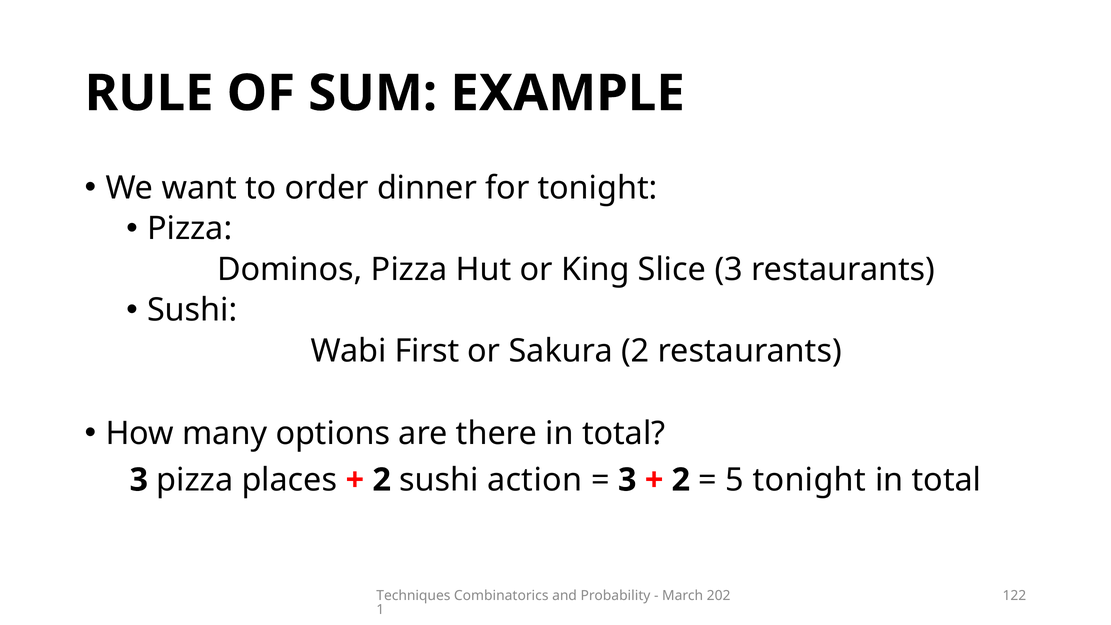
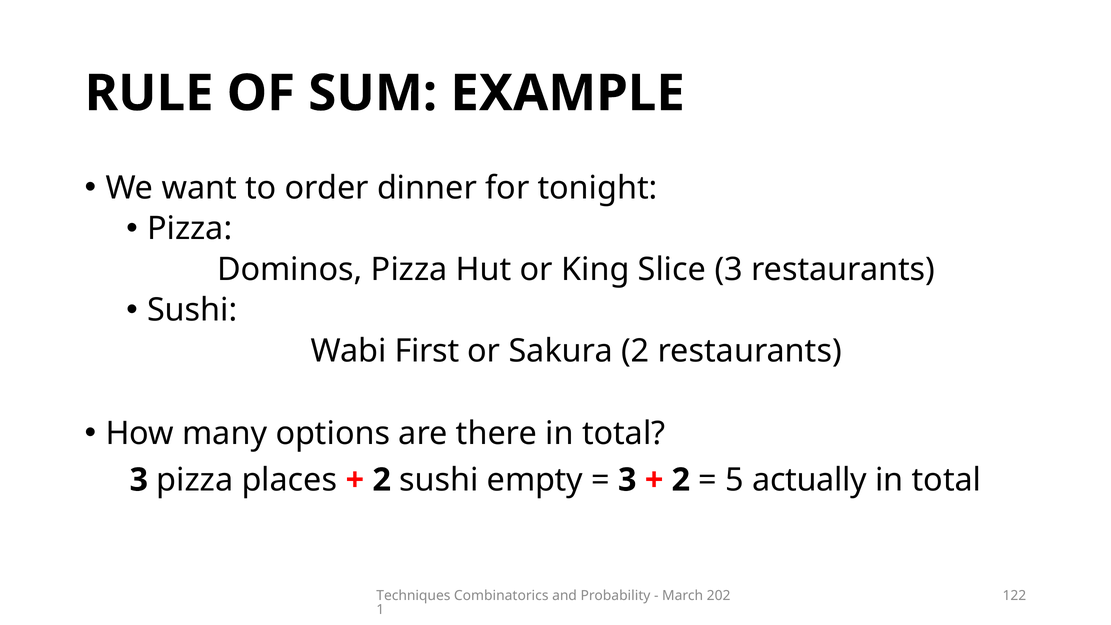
action: action -> empty
5 tonight: tonight -> actually
